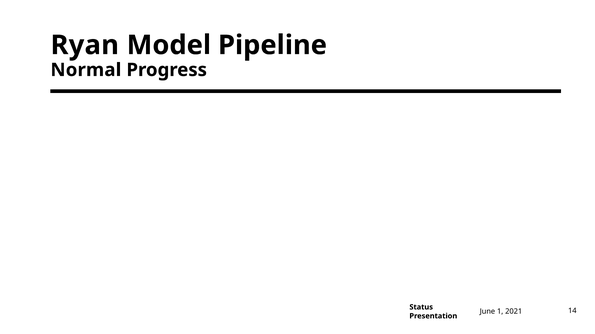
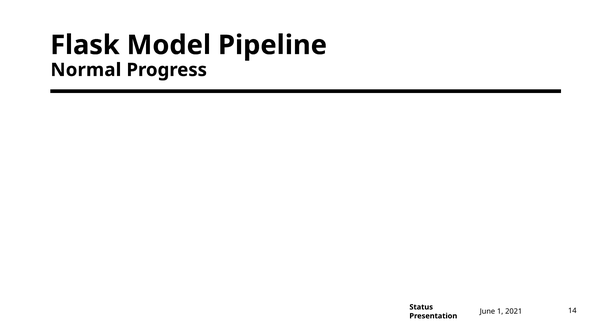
Ryan: Ryan -> Flask
